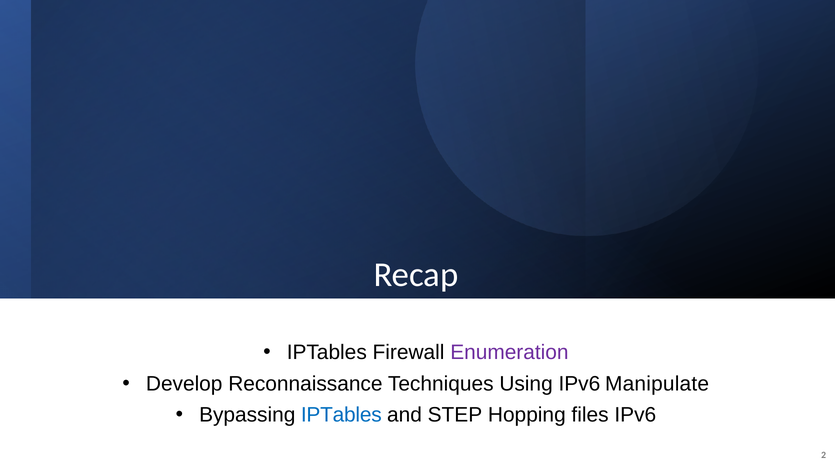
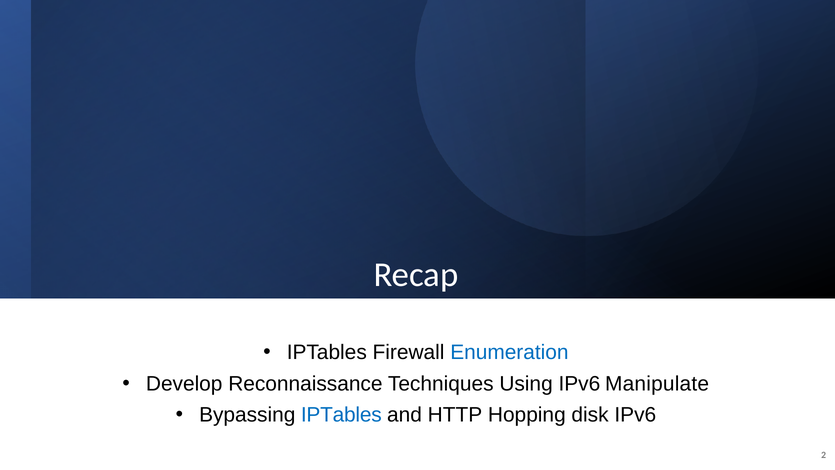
Enumeration colour: purple -> blue
STEP: STEP -> HTTP
files: files -> disk
